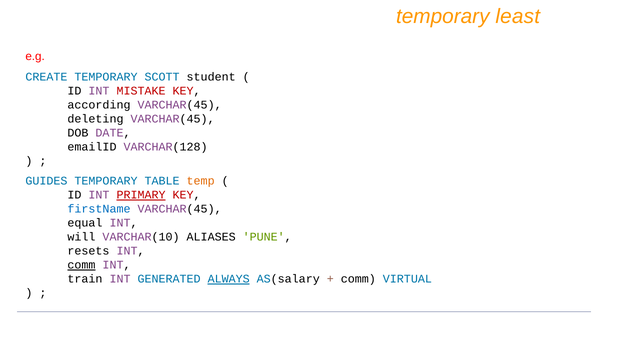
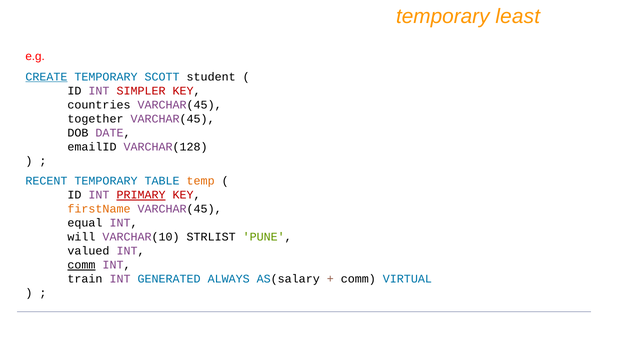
CREATE underline: none -> present
MISTAKE: MISTAKE -> SIMPLER
according: according -> countries
deleting: deleting -> together
GUIDES: GUIDES -> RECENT
firstName colour: blue -> orange
ALIASES: ALIASES -> STRLIST
resets: resets -> valued
ALWAYS underline: present -> none
